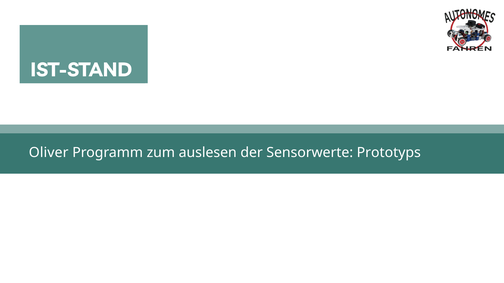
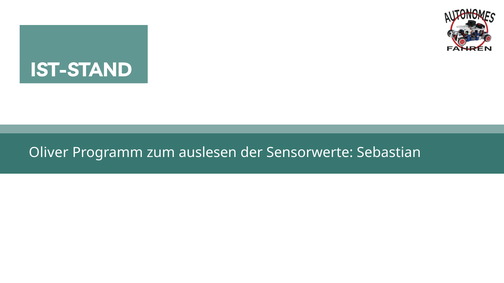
Prototyps: Prototyps -> Sebastian
